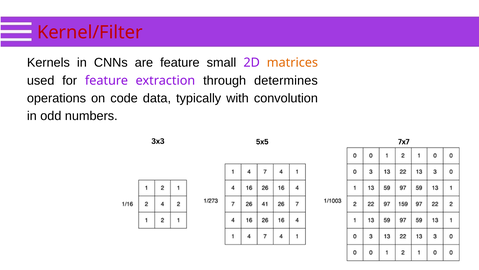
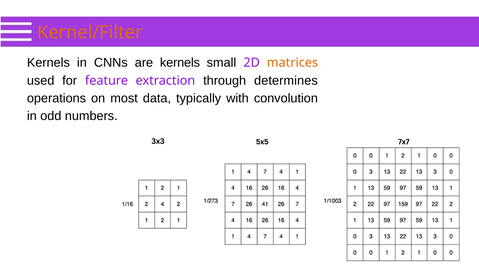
Kernel/Filter colour: red -> orange
are feature: feature -> kernels
code: code -> most
